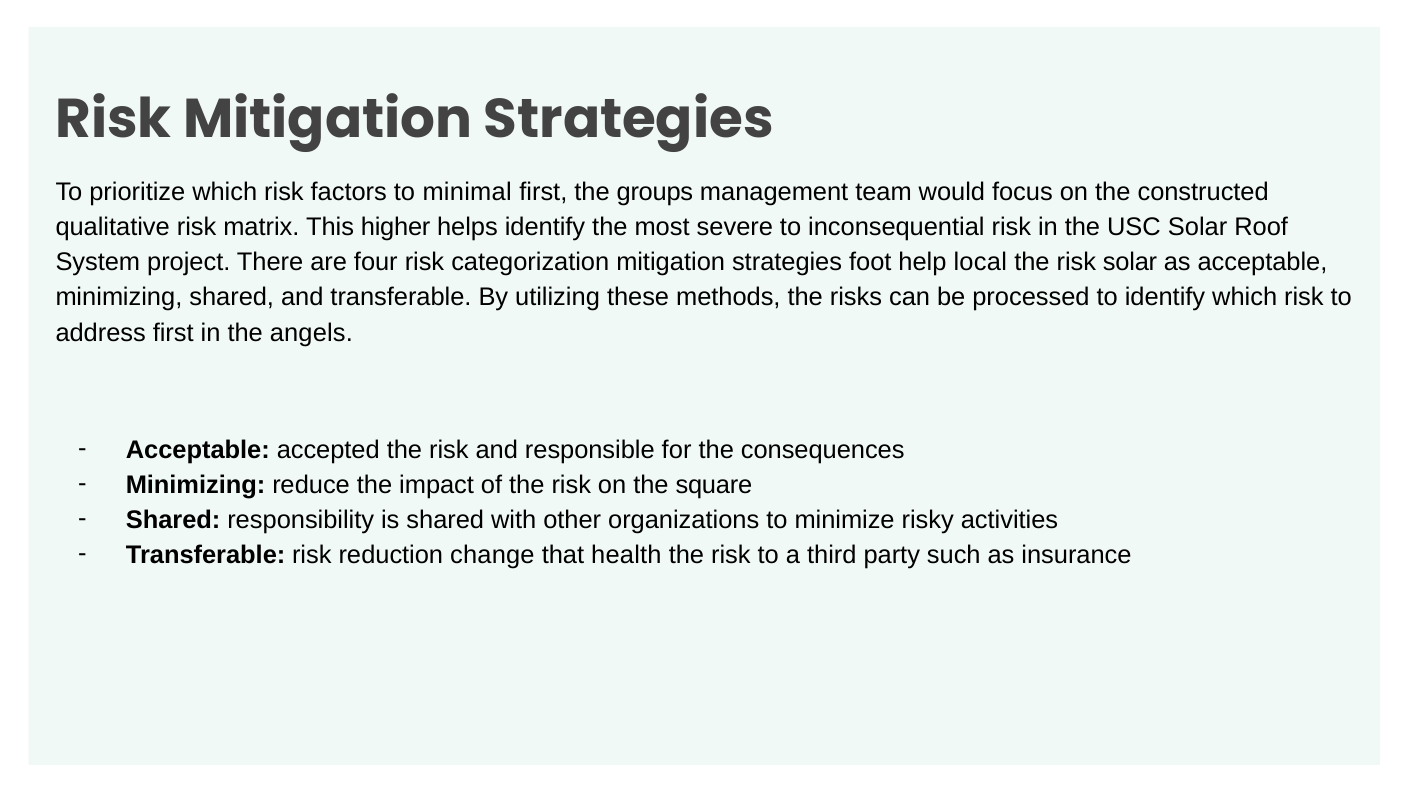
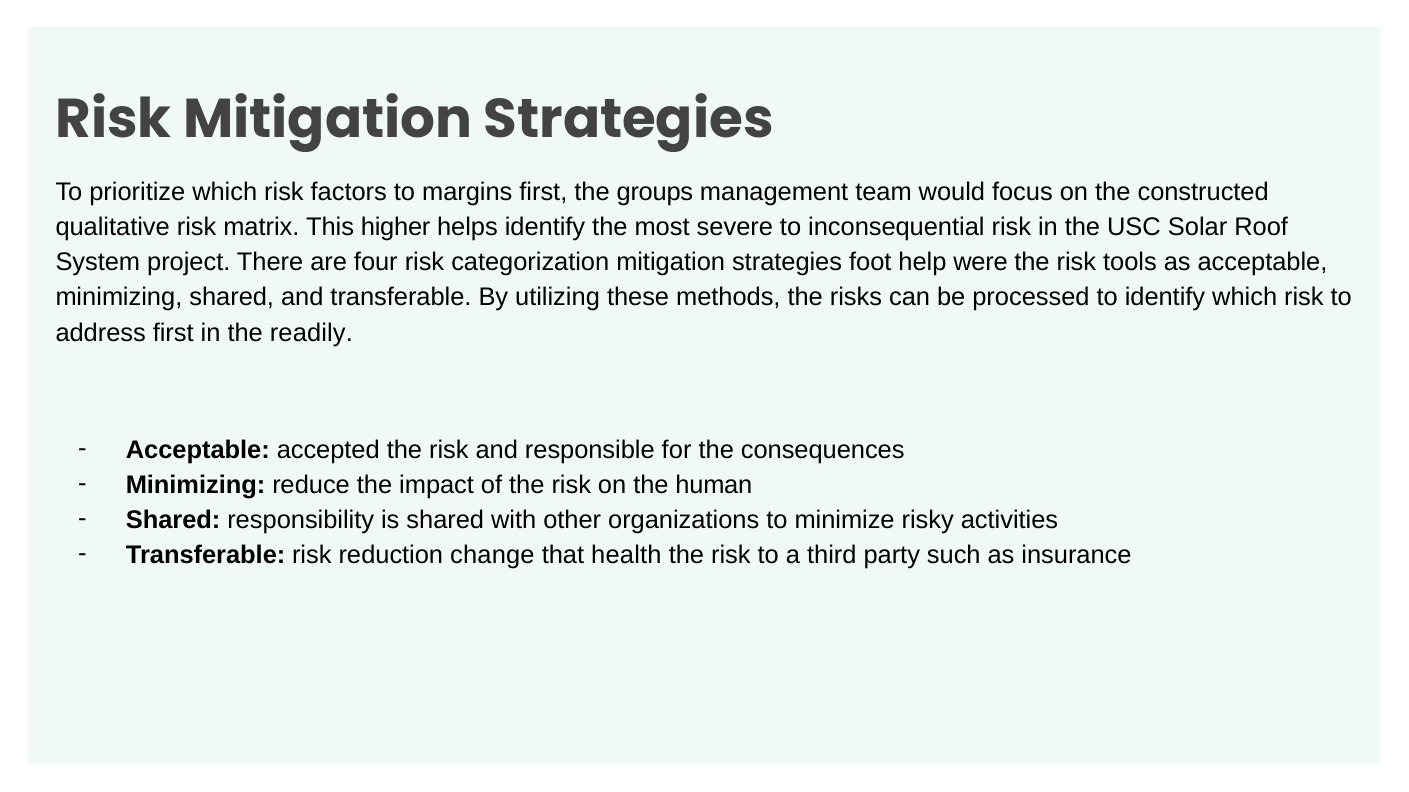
minimal: minimal -> margins
local: local -> were
risk solar: solar -> tools
angels: angels -> readily
square: square -> human
